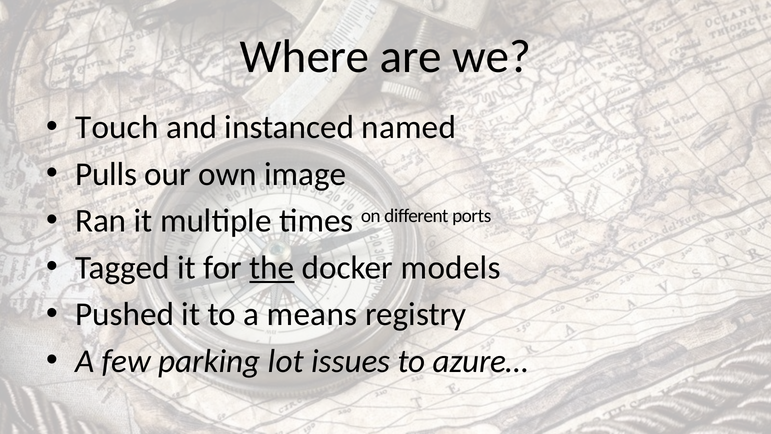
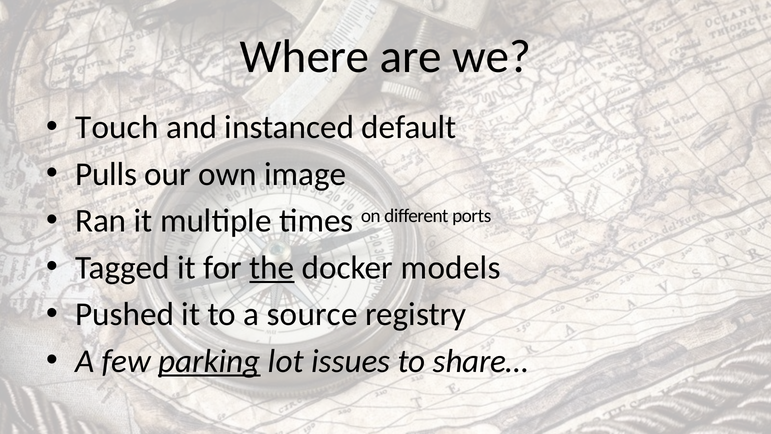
named: named -> default
means: means -> source
parking underline: none -> present
azure…: azure… -> share…
